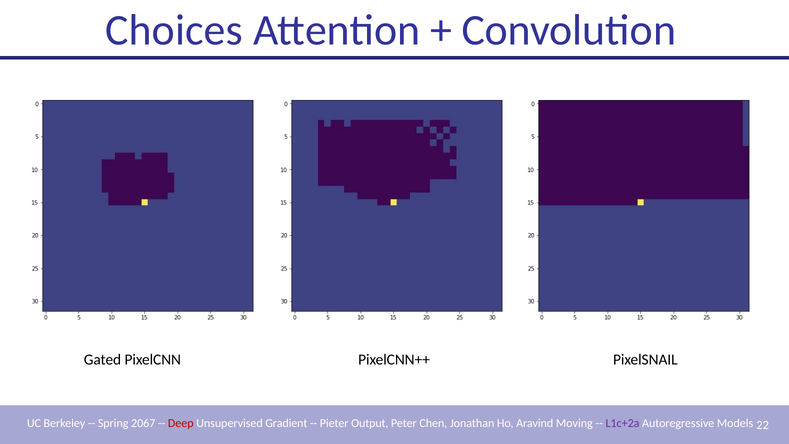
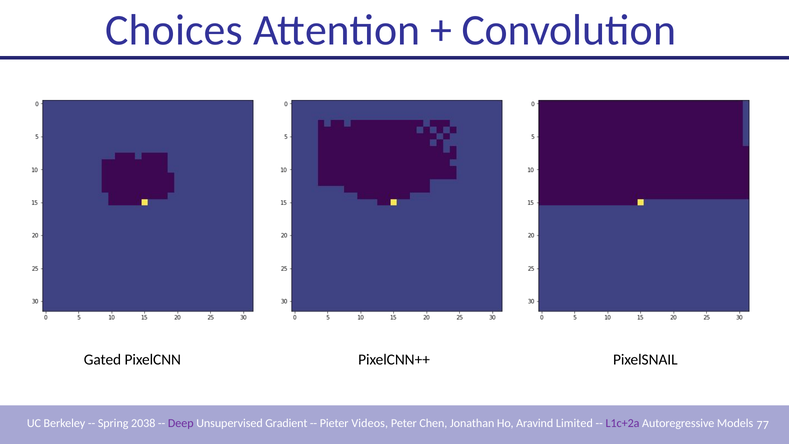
2067: 2067 -> 2038
Deep colour: red -> purple
Output: Output -> Videos
Moving: Moving -> Limited
22: 22 -> 77
